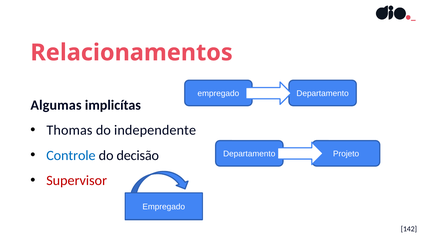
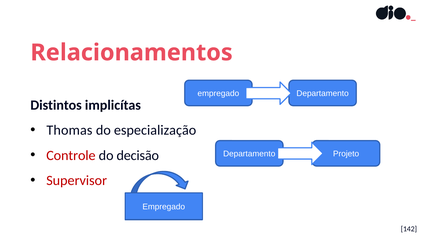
Algumas: Algumas -> Distintos
independente: independente -> especialização
Controle colour: blue -> red
